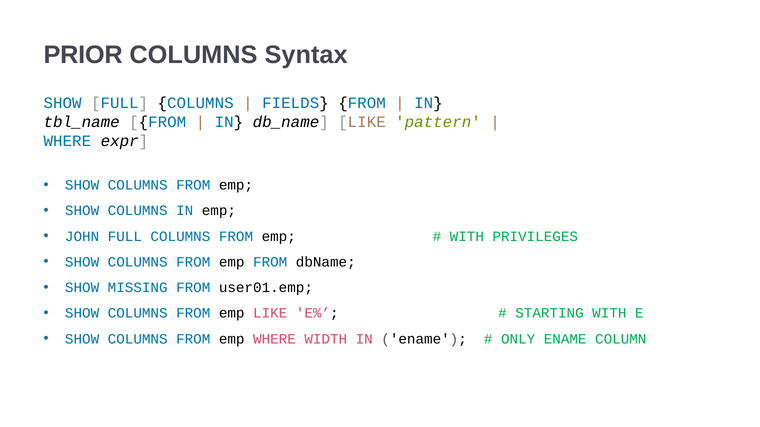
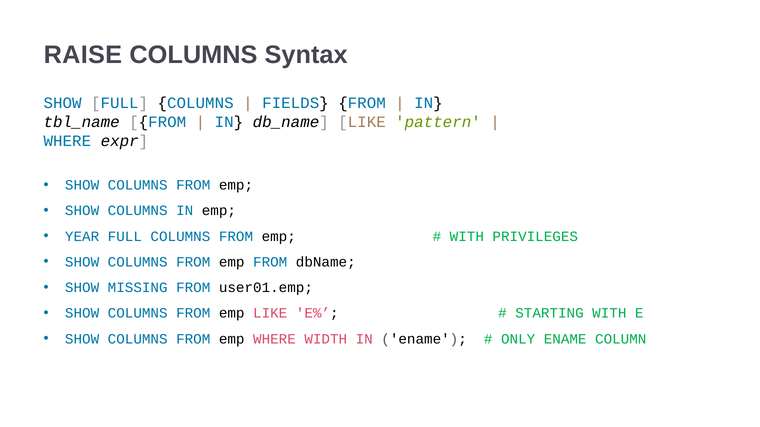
PRIOR: PRIOR -> RAISE
JOHN: JOHN -> YEAR
